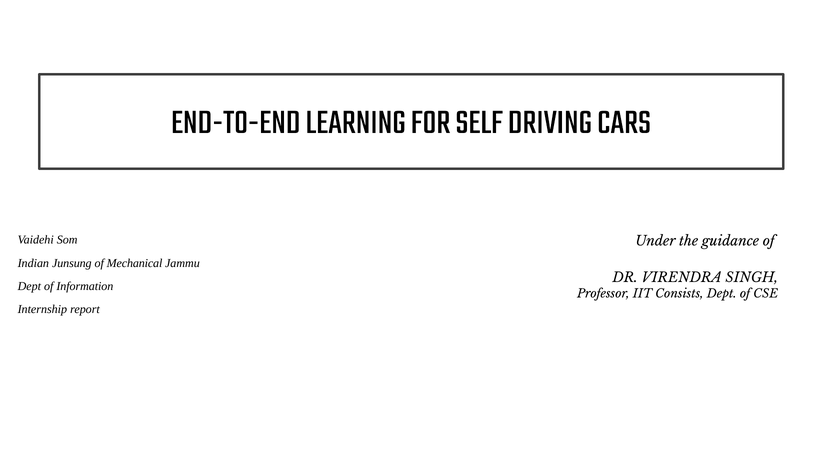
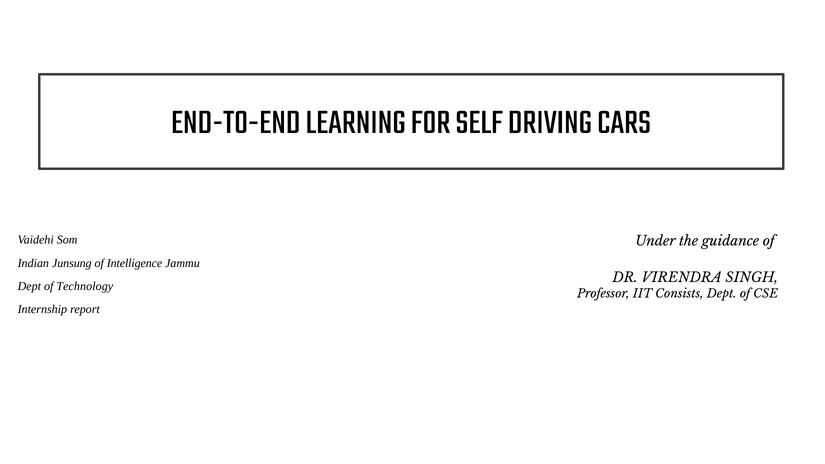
Mechanical: Mechanical -> Intelligence
Information: Information -> Technology
